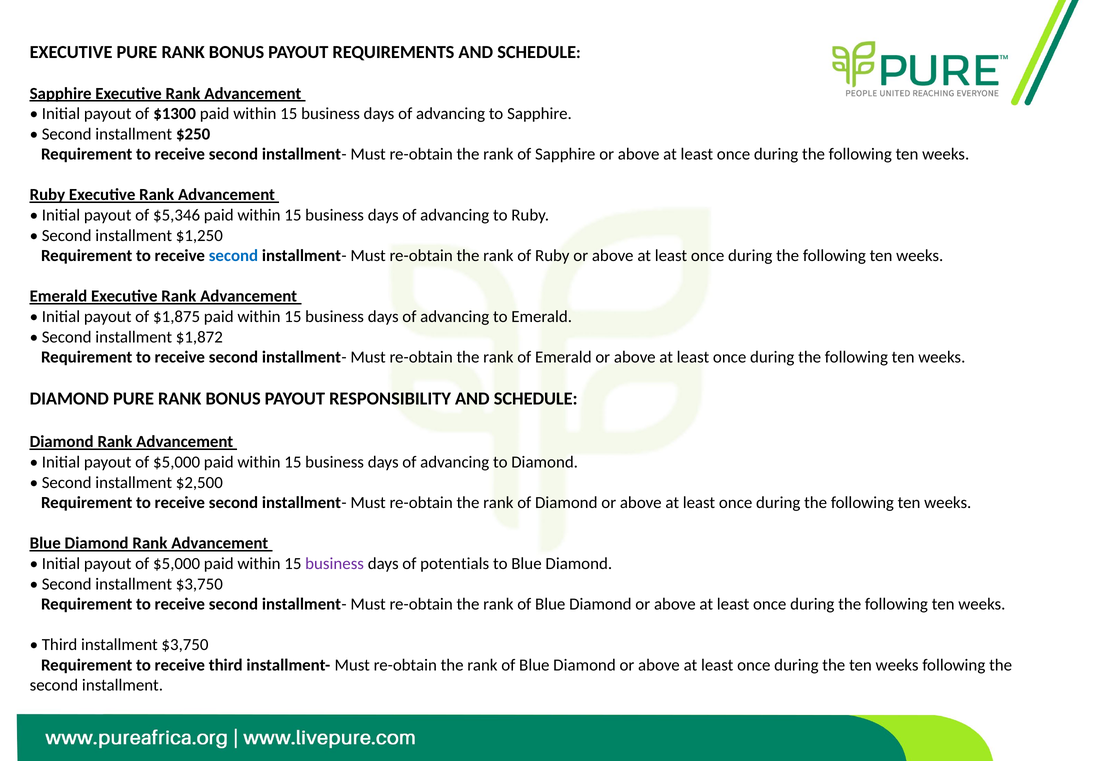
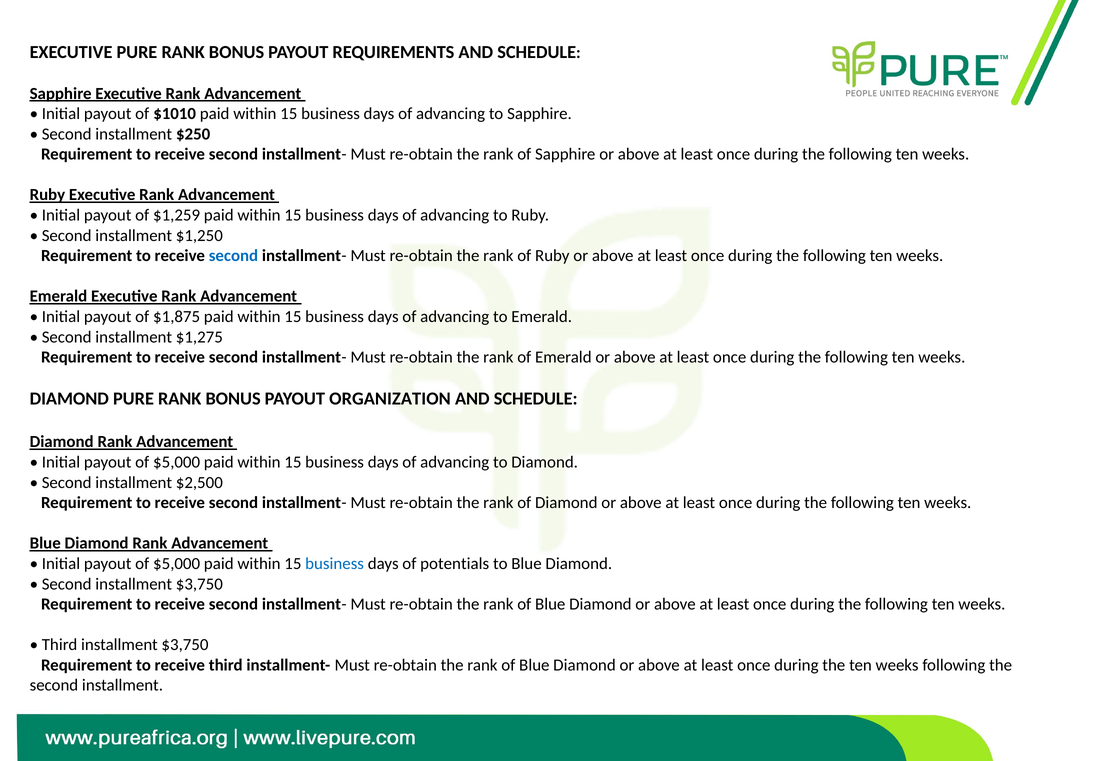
$1300: $1300 -> $1010
$5,346: $5,346 -> $1,259
$1,872: $1,872 -> $1,275
RESPONSIBILITY: RESPONSIBILITY -> ORGANIZATION
business at (335, 564) colour: purple -> blue
